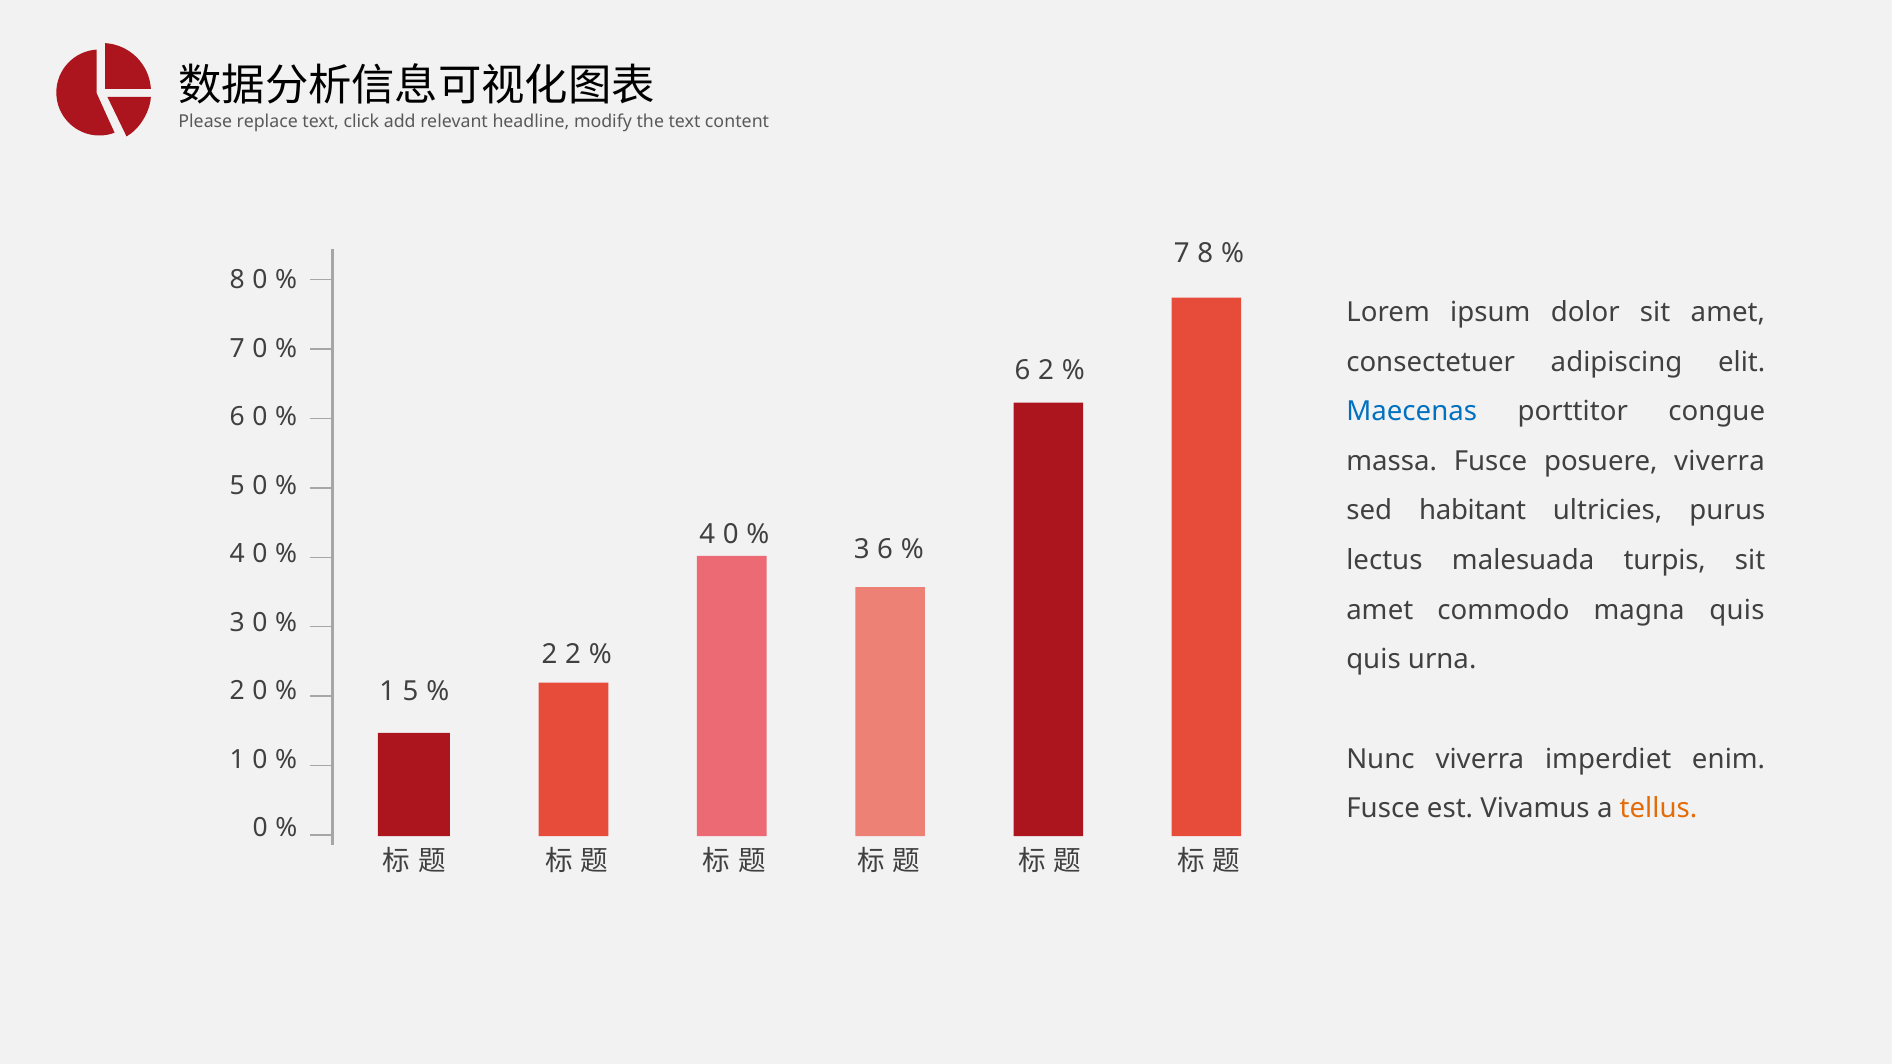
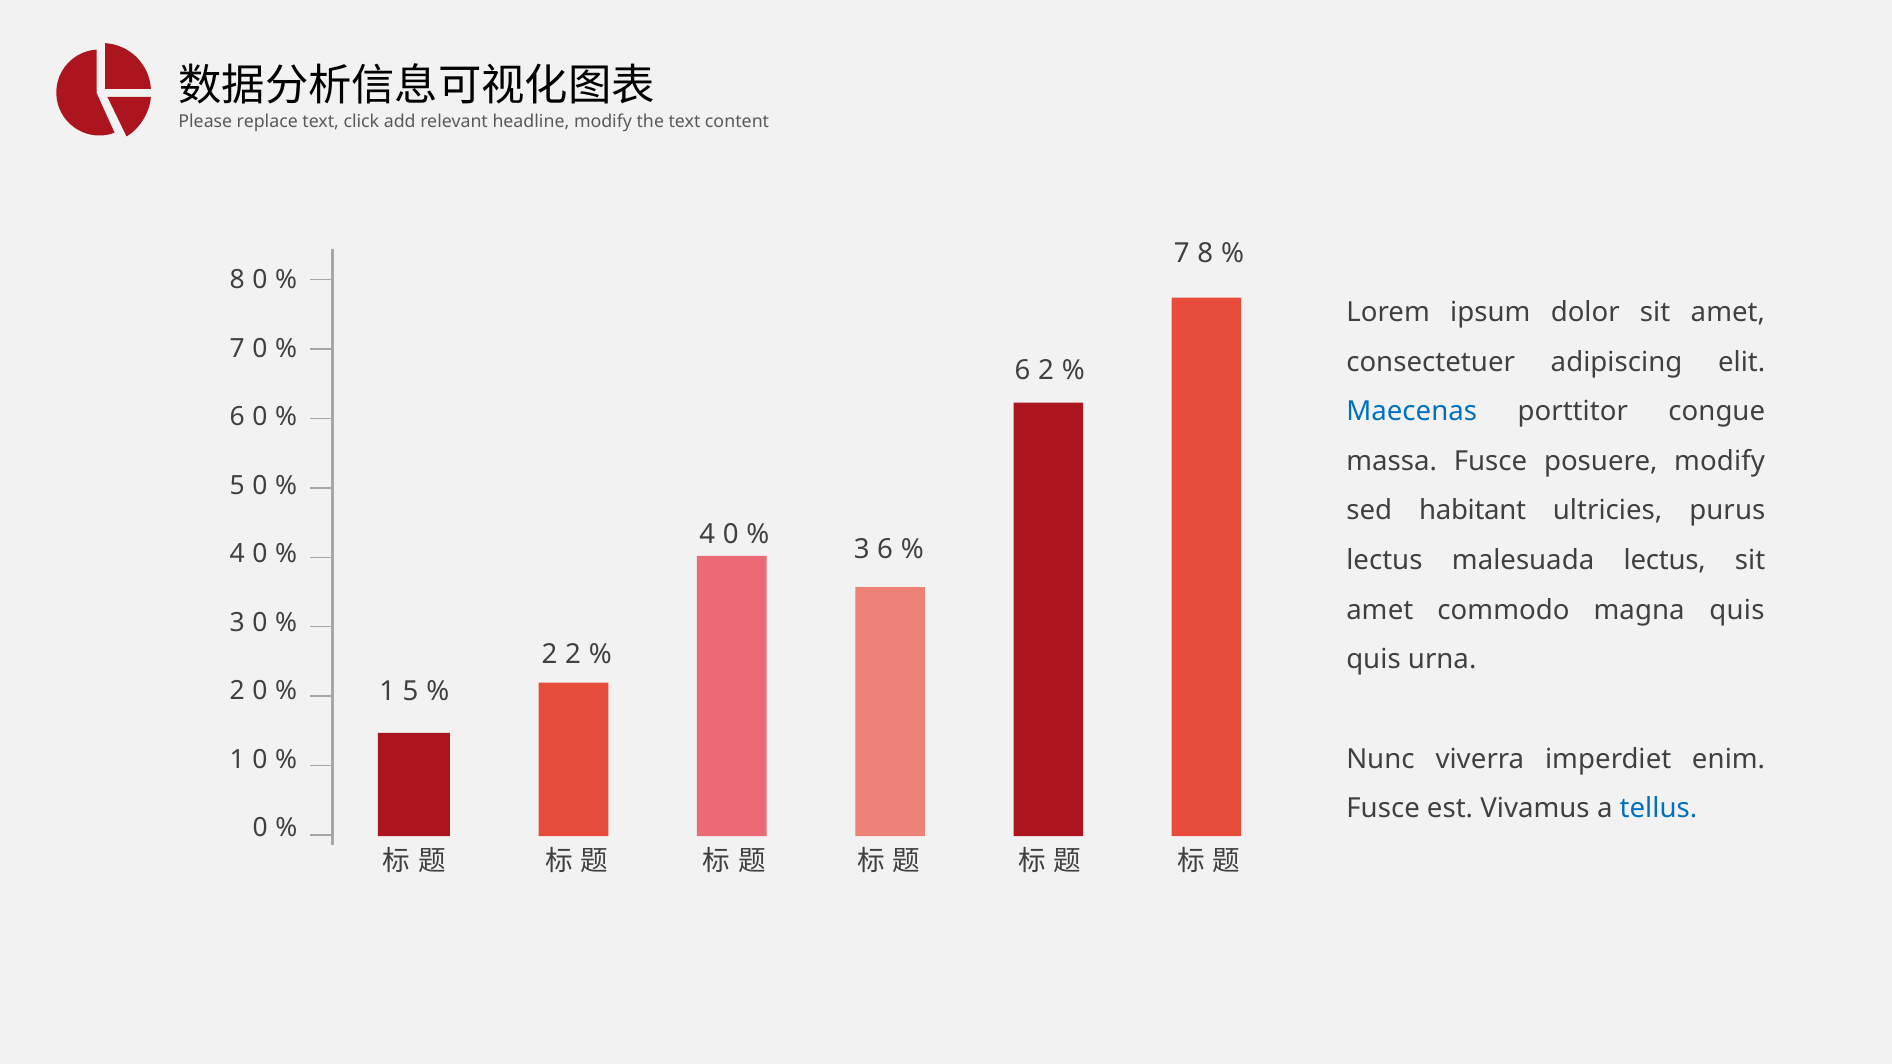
posuere viverra: viverra -> modify
malesuada turpis: turpis -> lectus
tellus colour: orange -> blue
